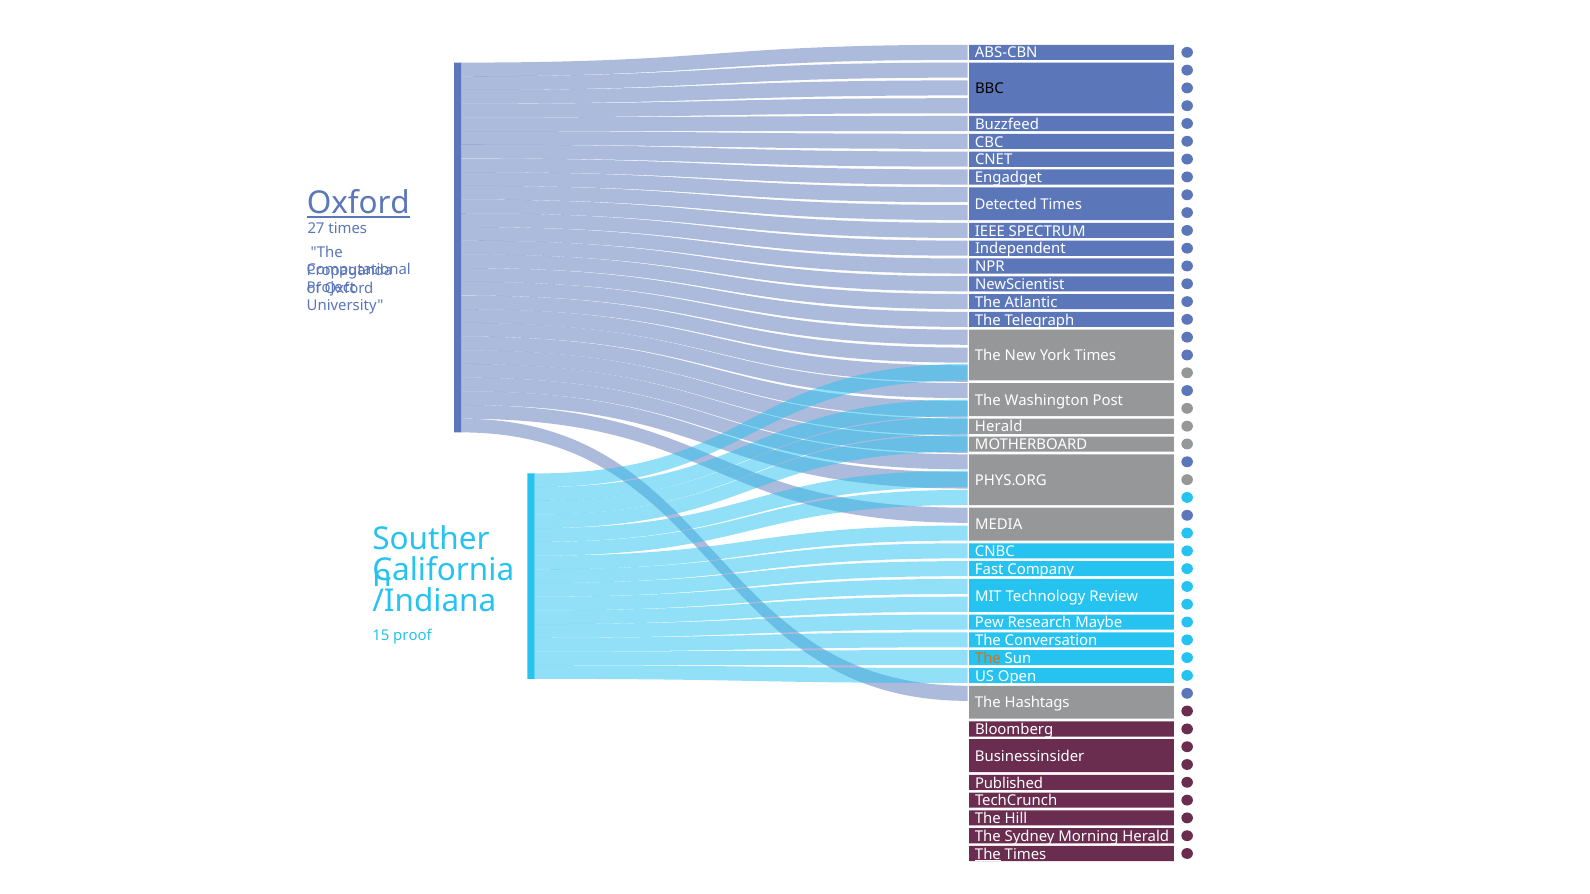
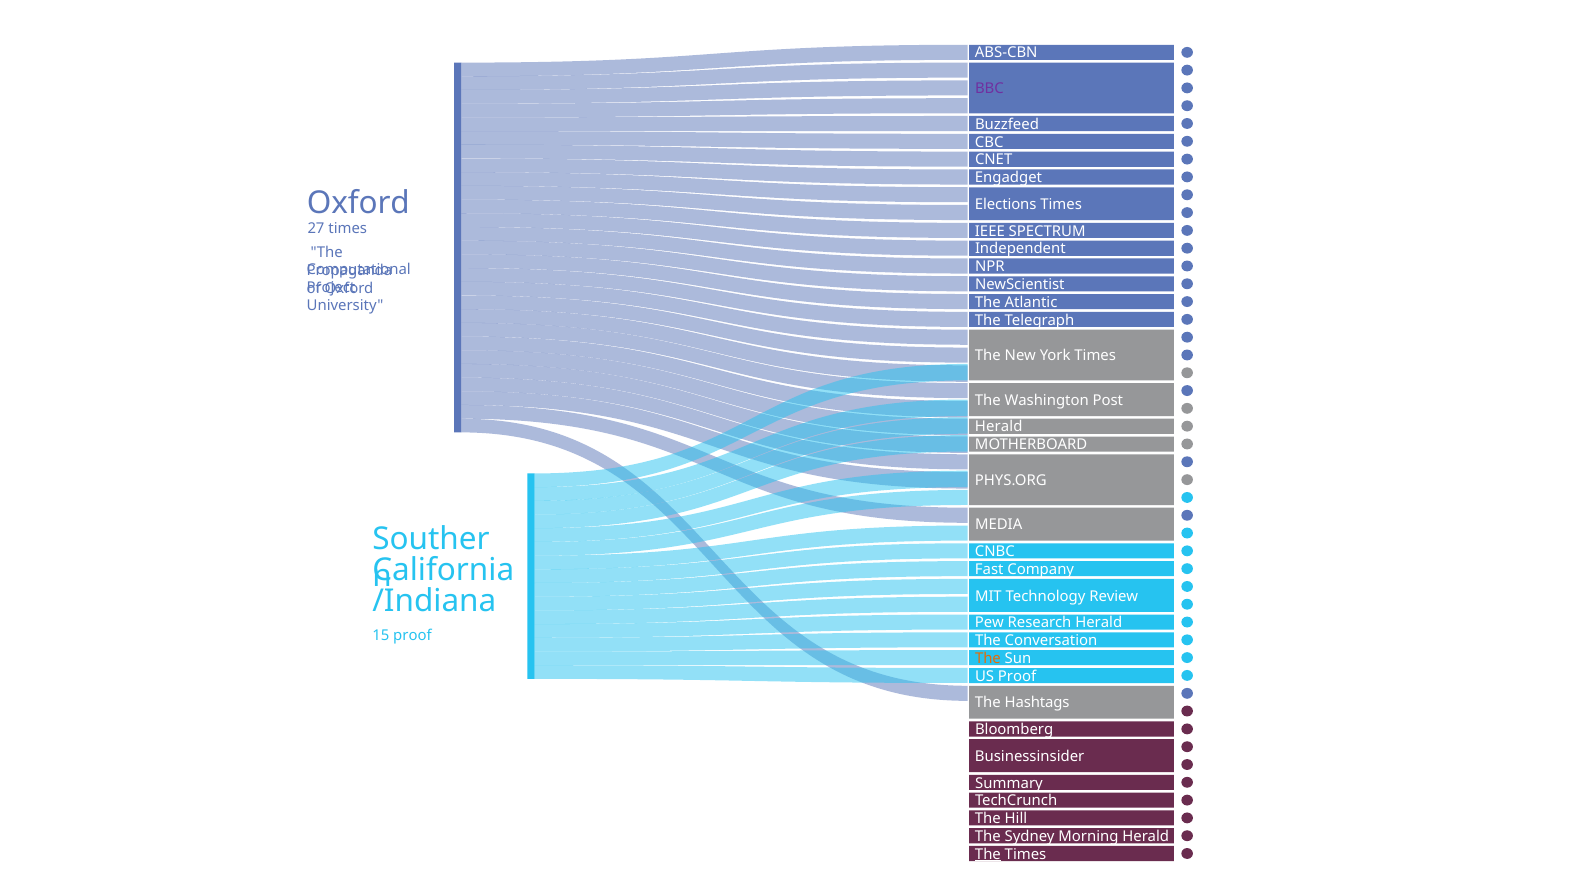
BBC colour: black -> purple
Oxford at (358, 204) underline: present -> none
Detected: Detected -> Elections
Research Maybe: Maybe -> Herald
US Open: Open -> Proof
Published: Published -> Summary
